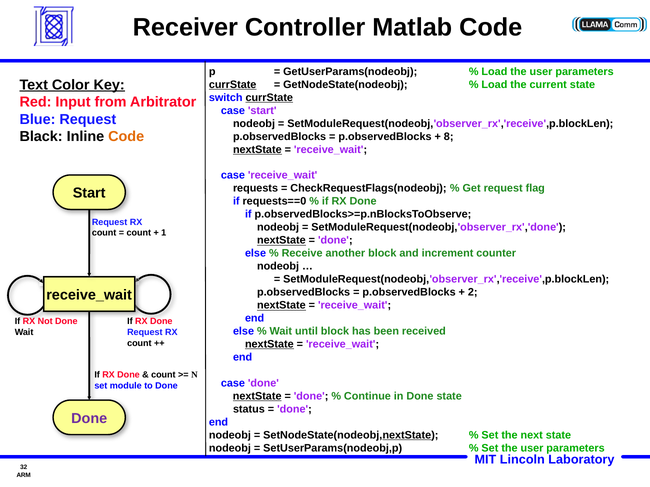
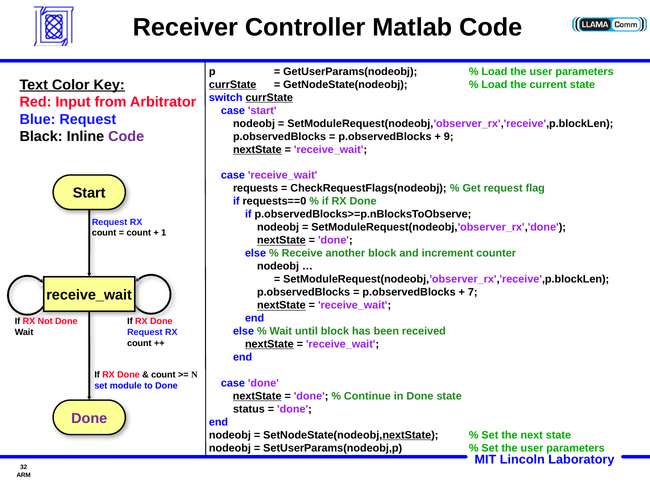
Code at (126, 137) colour: orange -> purple
8: 8 -> 9
2: 2 -> 7
